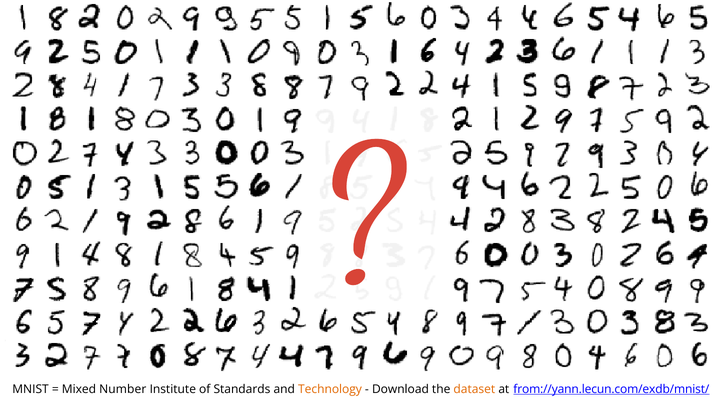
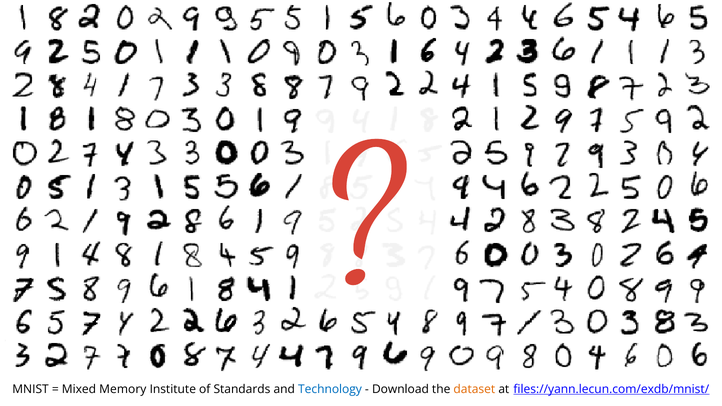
Number: Number -> Memory
Technology colour: orange -> blue
from://yann.lecun.com/exdb/mnist/: from://yann.lecun.com/exdb/mnist/ -> files://yann.lecun.com/exdb/mnist/
